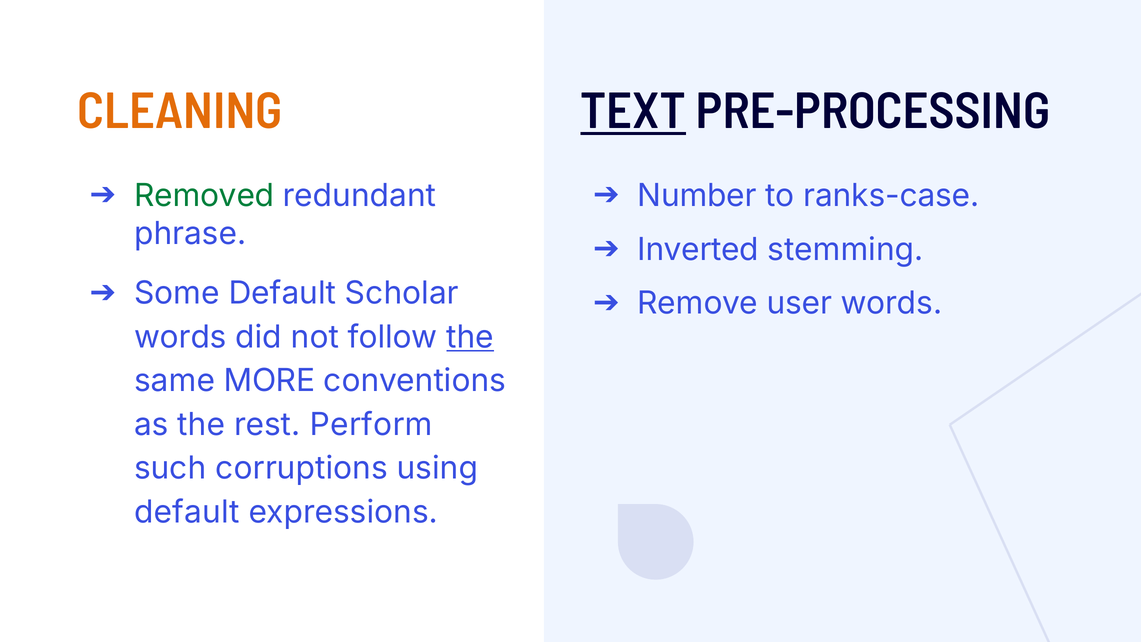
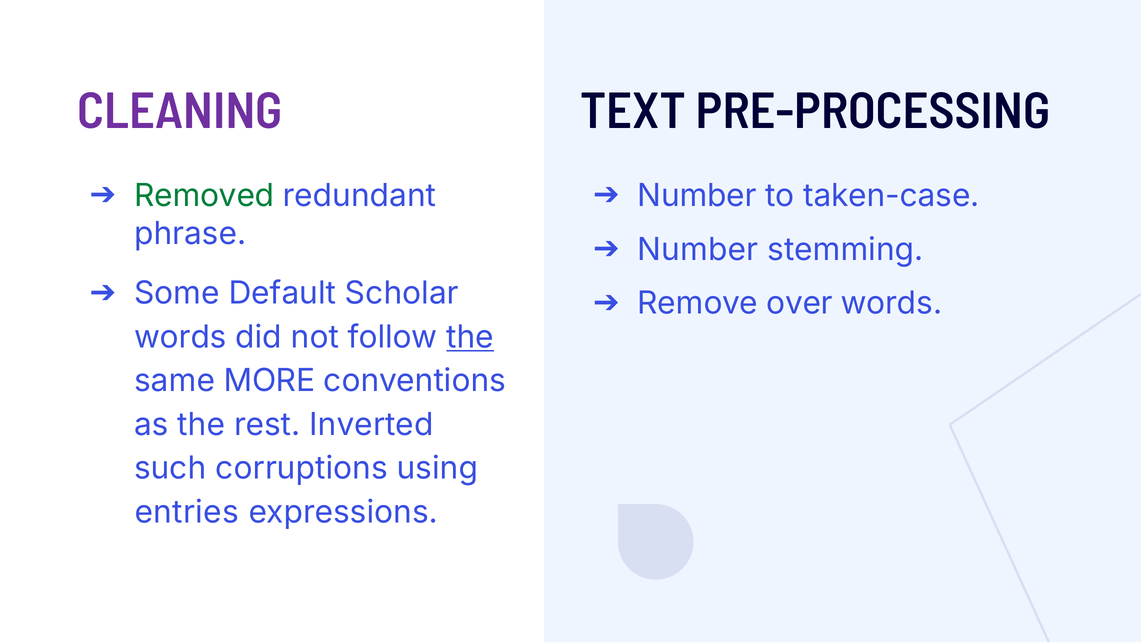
CLEANING colour: orange -> purple
TEXT underline: present -> none
ranks-case: ranks-case -> taken-case
Inverted at (698, 250): Inverted -> Number
user: user -> over
Perform: Perform -> Inverted
default at (187, 512): default -> entries
